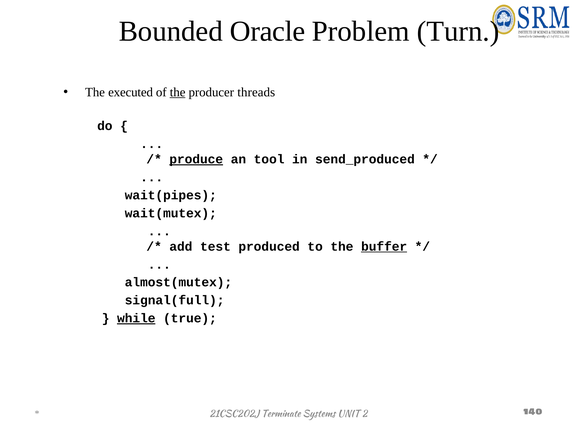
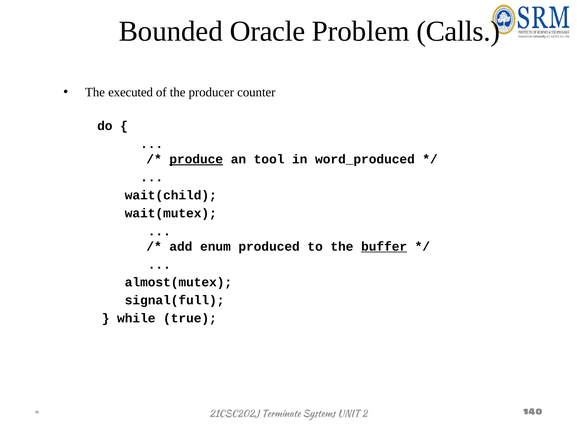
Turn: Turn -> Calls
the at (178, 92) underline: present -> none
threads: threads -> counter
send_produced: send_produced -> word_produced
wait(pipes: wait(pipes -> wait(child
test: test -> enum
while underline: present -> none
